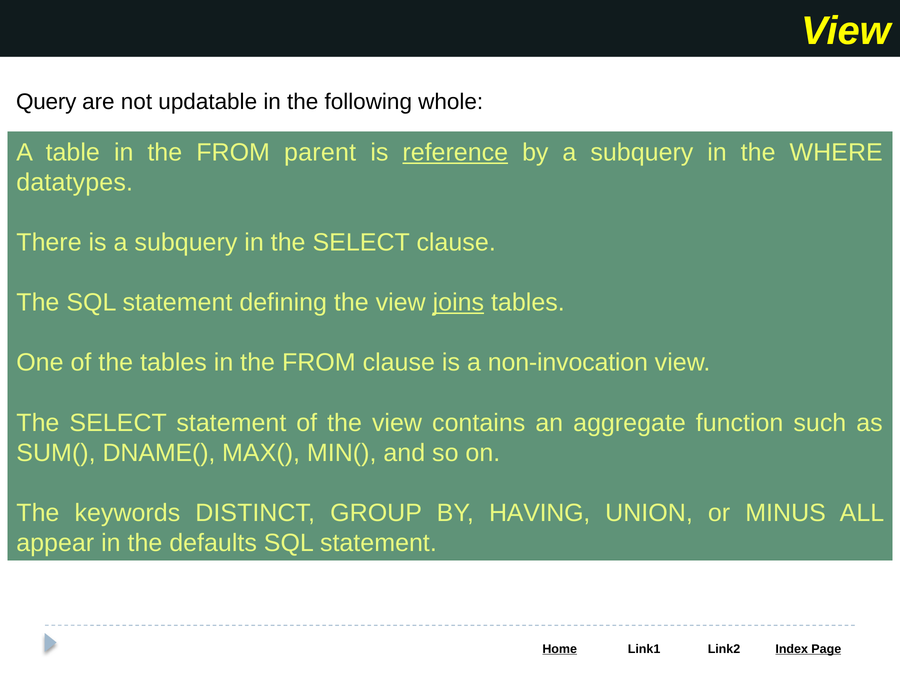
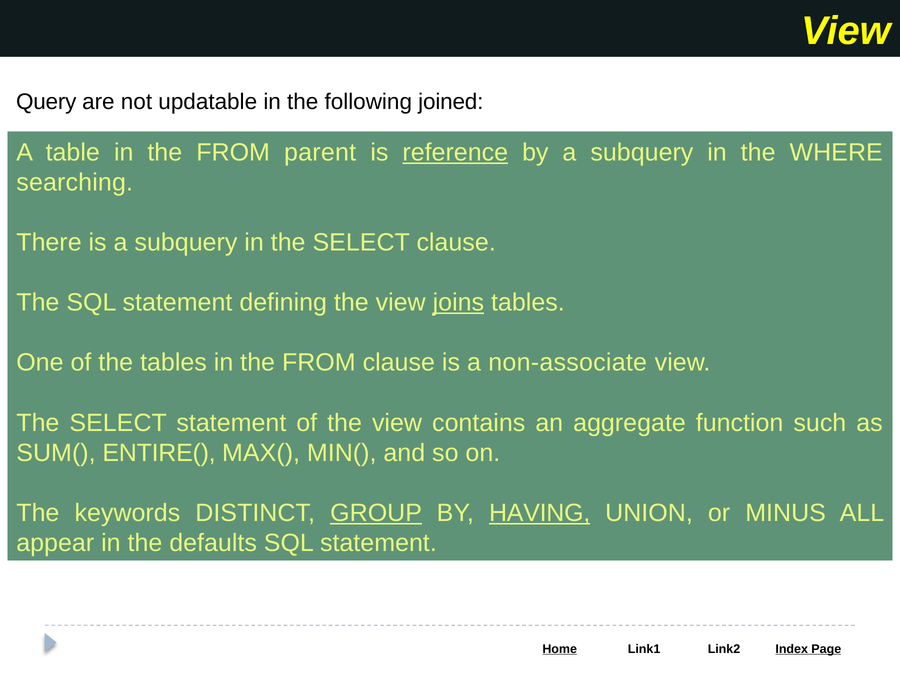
whole: whole -> joined
datatypes: datatypes -> searching
non-invocation: non-invocation -> non-associate
DNAME(: DNAME( -> ENTIRE(
GROUP underline: none -> present
HAVING underline: none -> present
